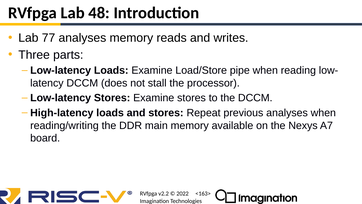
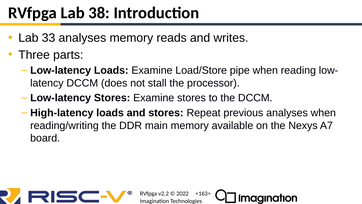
48: 48 -> 38
77: 77 -> 33
